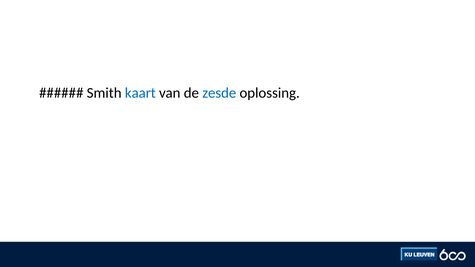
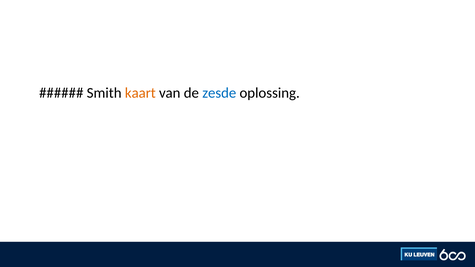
kaart colour: blue -> orange
